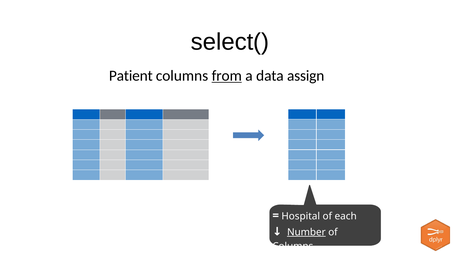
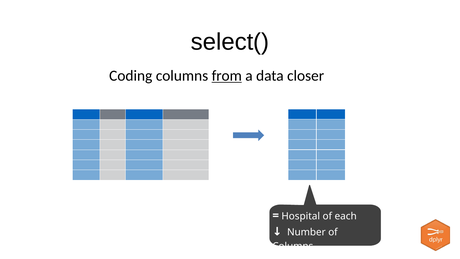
Patient: Patient -> Coding
assign: assign -> closer
Number underline: present -> none
